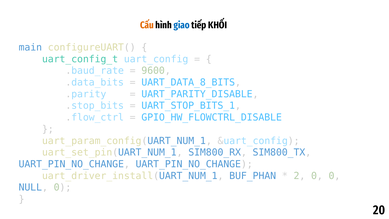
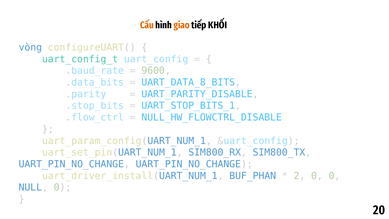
giao colour: blue -> orange
main: main -> vòng
GPIO_HW_FLOWCTRL_DISABLE: GPIO_HW_FLOWCTRL_DISABLE -> NULL_HW_FLOWCTRL_DISABLE
